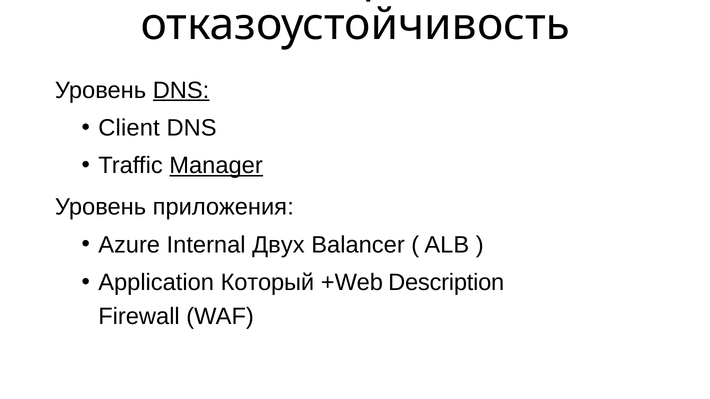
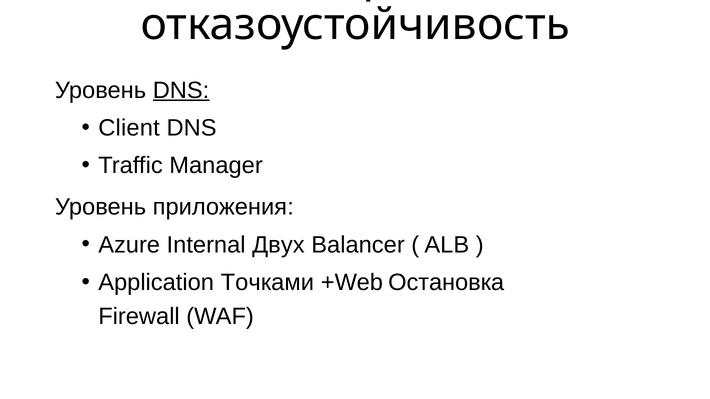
Manager underline: present -> none
Который: Который -> Точками
Description: Description -> Остановка
